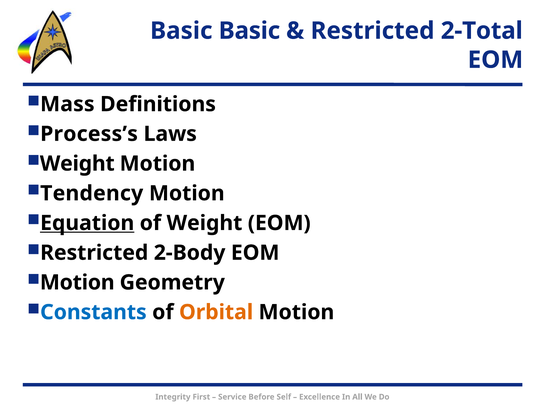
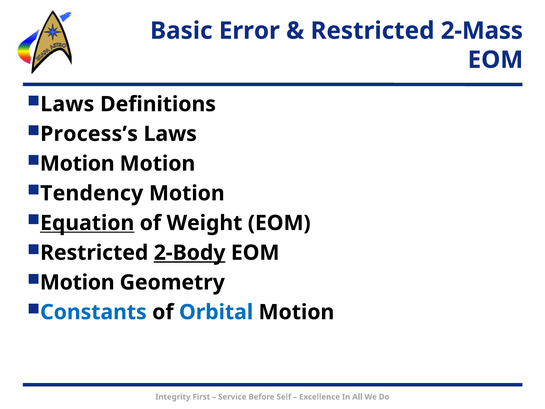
Basic Basic: Basic -> Error
2-Total: 2-Total -> 2-Mass
Mass at (67, 104): Mass -> Laws
Weight at (77, 164): Weight -> Motion
2-Body underline: none -> present
Orbital colour: orange -> blue
